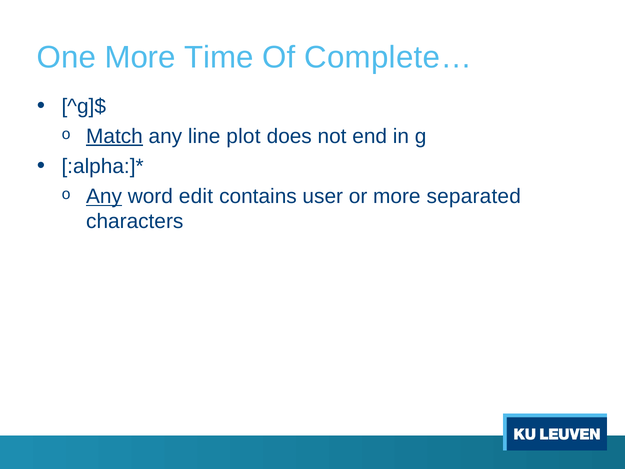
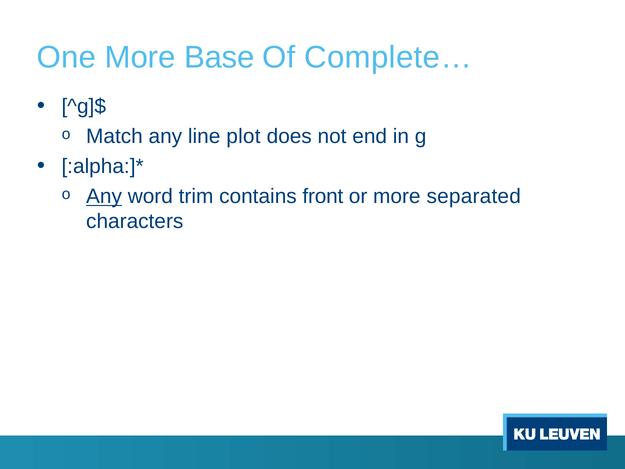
Time: Time -> Base
Match underline: present -> none
edit: edit -> trim
user: user -> front
